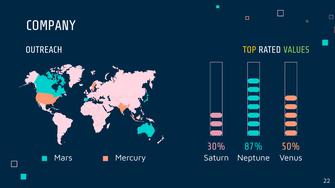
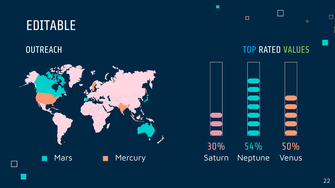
COMPANY: COMPANY -> EDITABLE
TOP colour: yellow -> light blue
87%: 87% -> 54%
